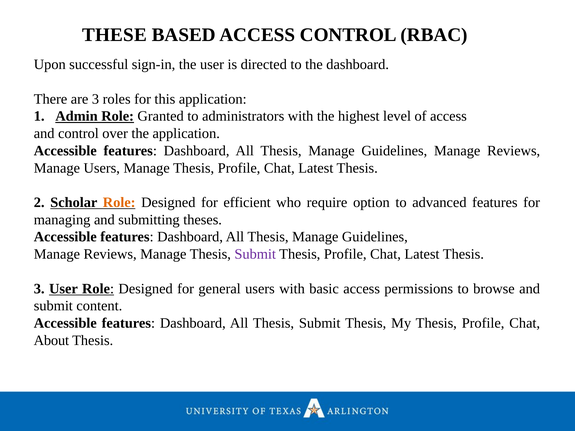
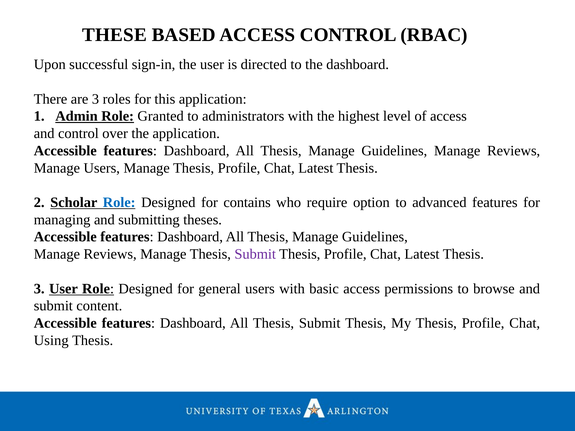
Role at (119, 203) colour: orange -> blue
efficient: efficient -> contains
About: About -> Using
